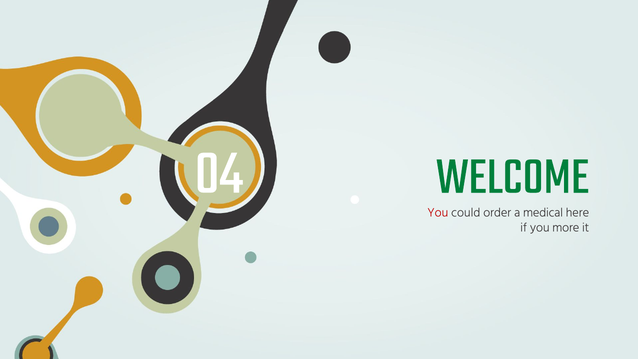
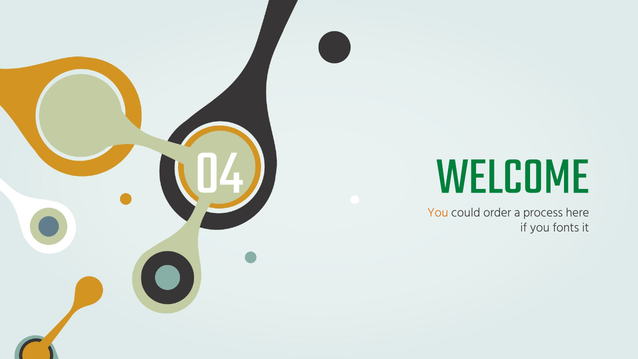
You at (438, 213) colour: red -> orange
medical: medical -> process
more: more -> fonts
